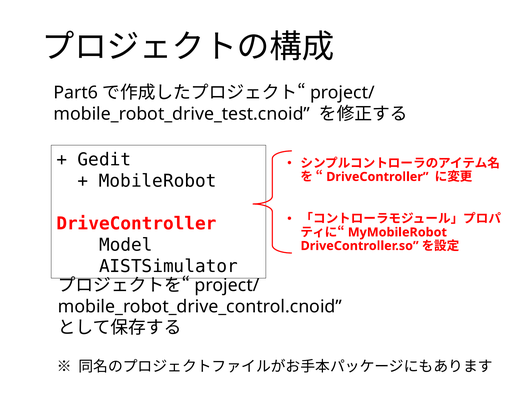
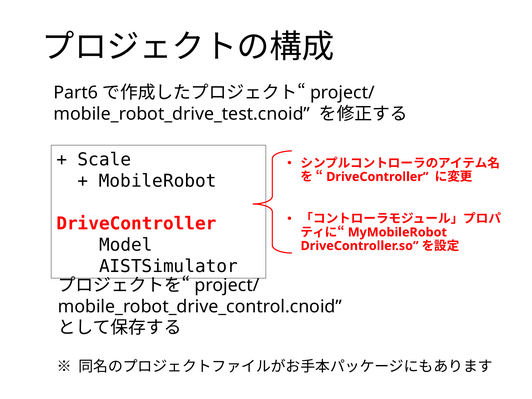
Gedit: Gedit -> Scale
